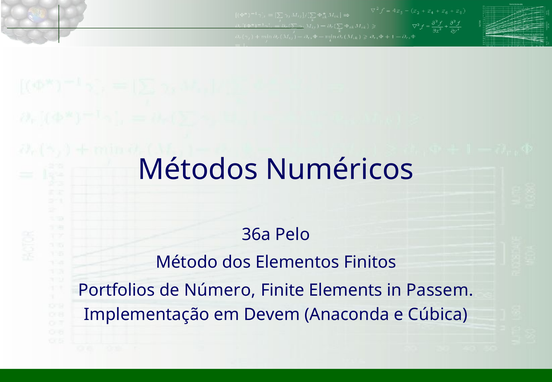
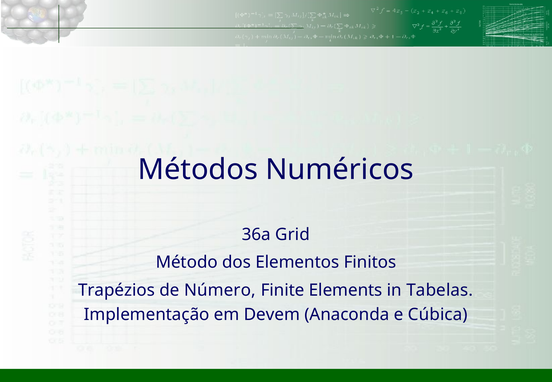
Pelo: Pelo -> Grid
Portfolios: Portfolios -> Trapézios
Passem: Passem -> Tabelas
